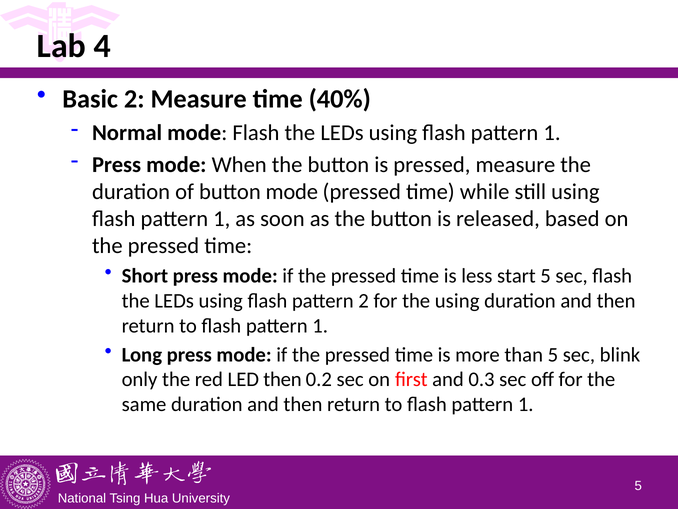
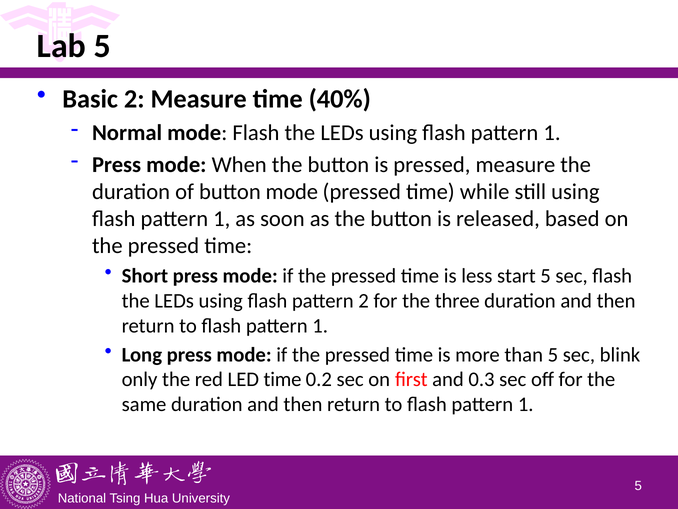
Lab 4: 4 -> 5
the using: using -> three
LED then: then -> time
